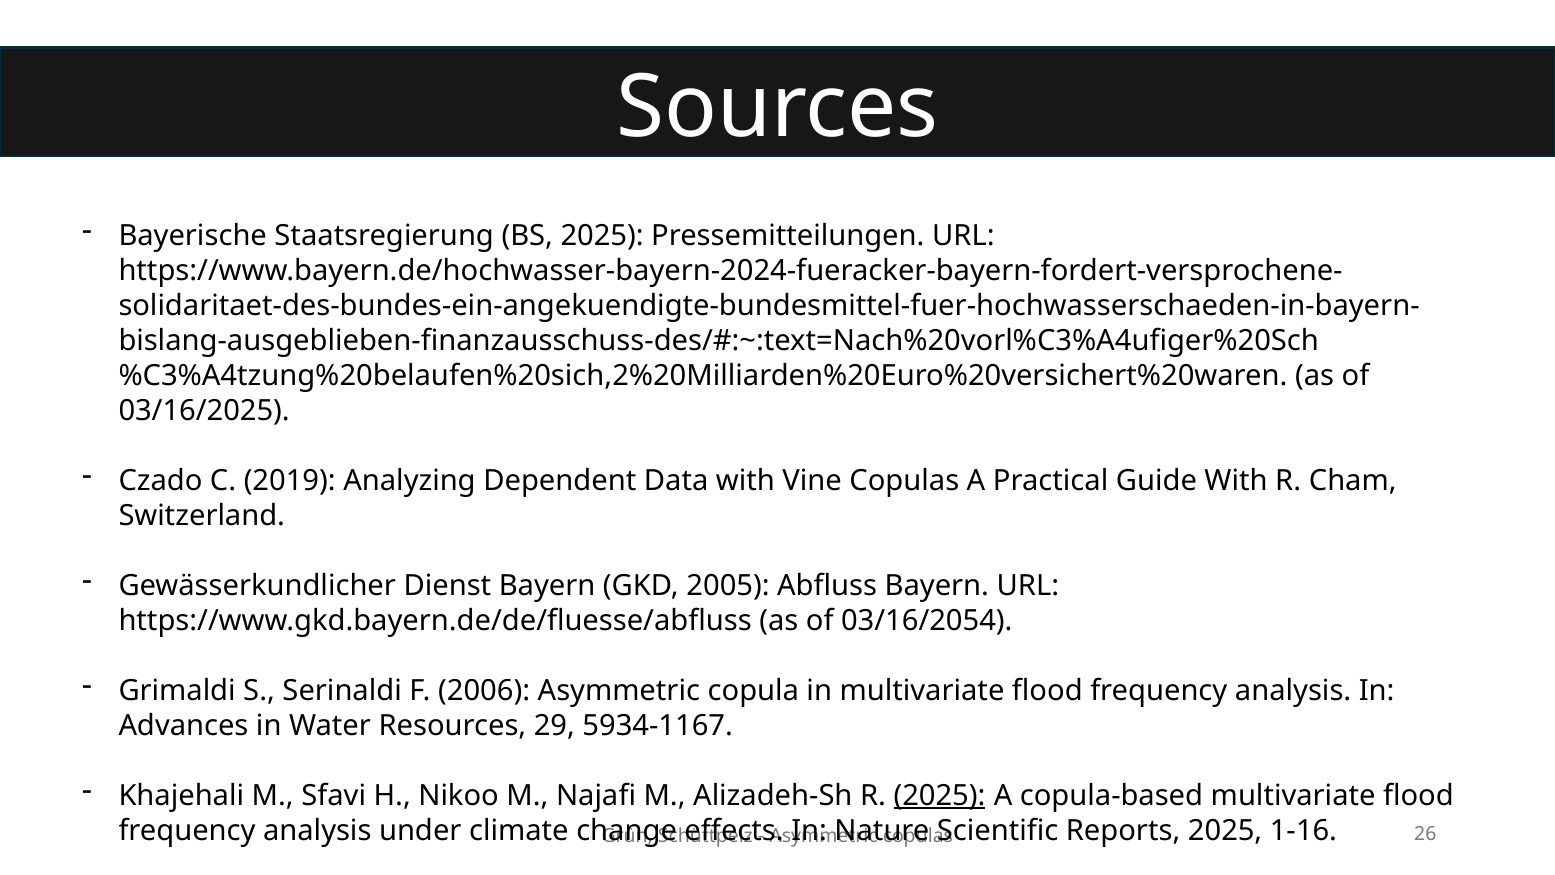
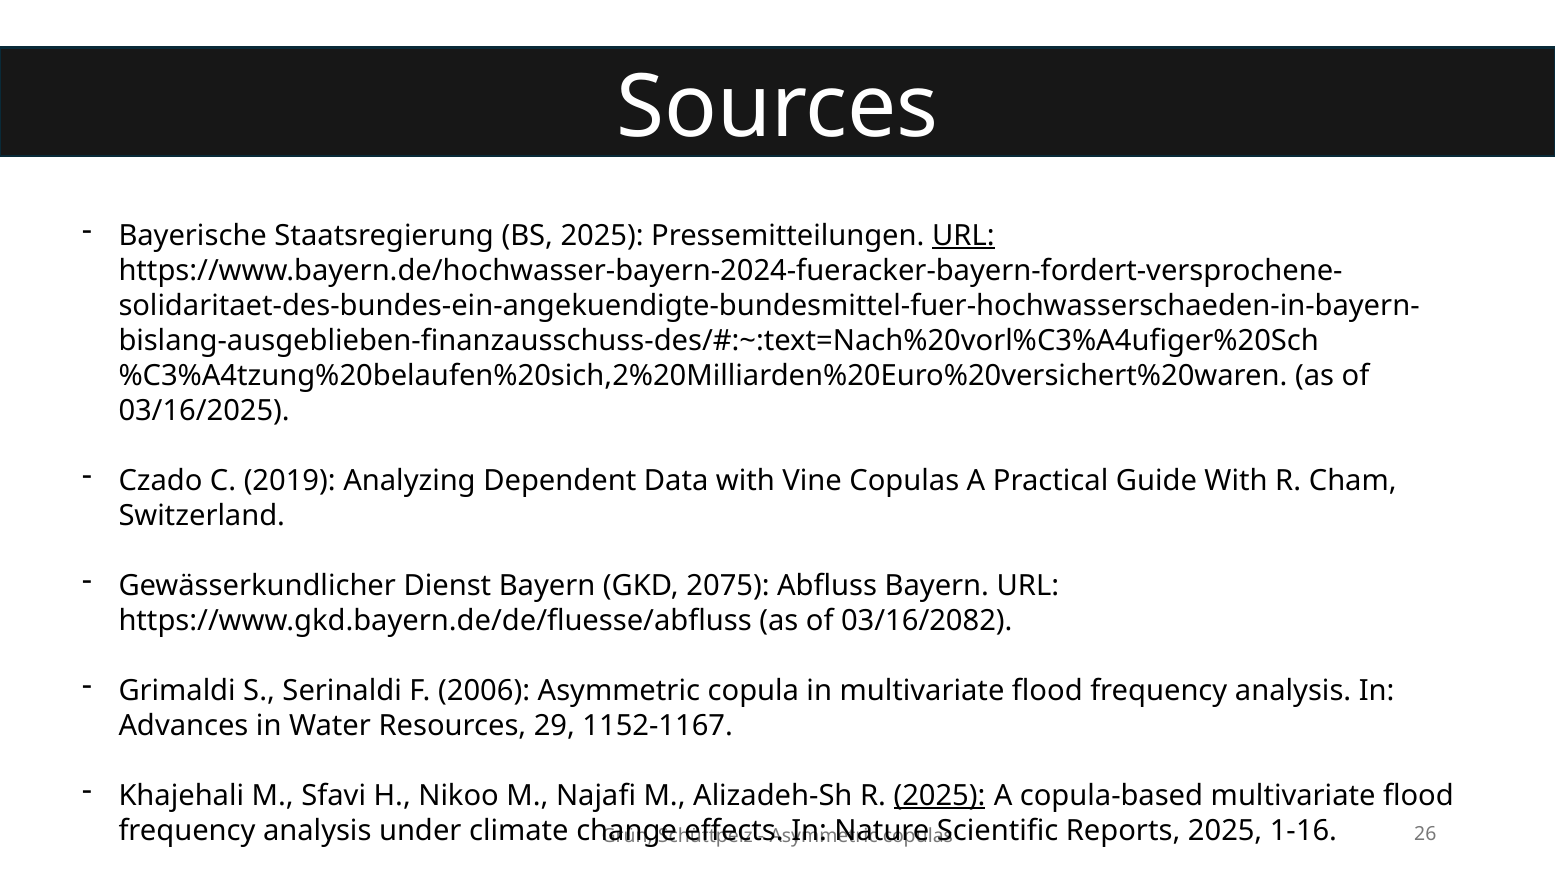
URL at (963, 236) underline: none -> present
2005: 2005 -> 2075
03/16/2054: 03/16/2054 -> 03/16/2082
5934-1167: 5934-1167 -> 1152-1167
